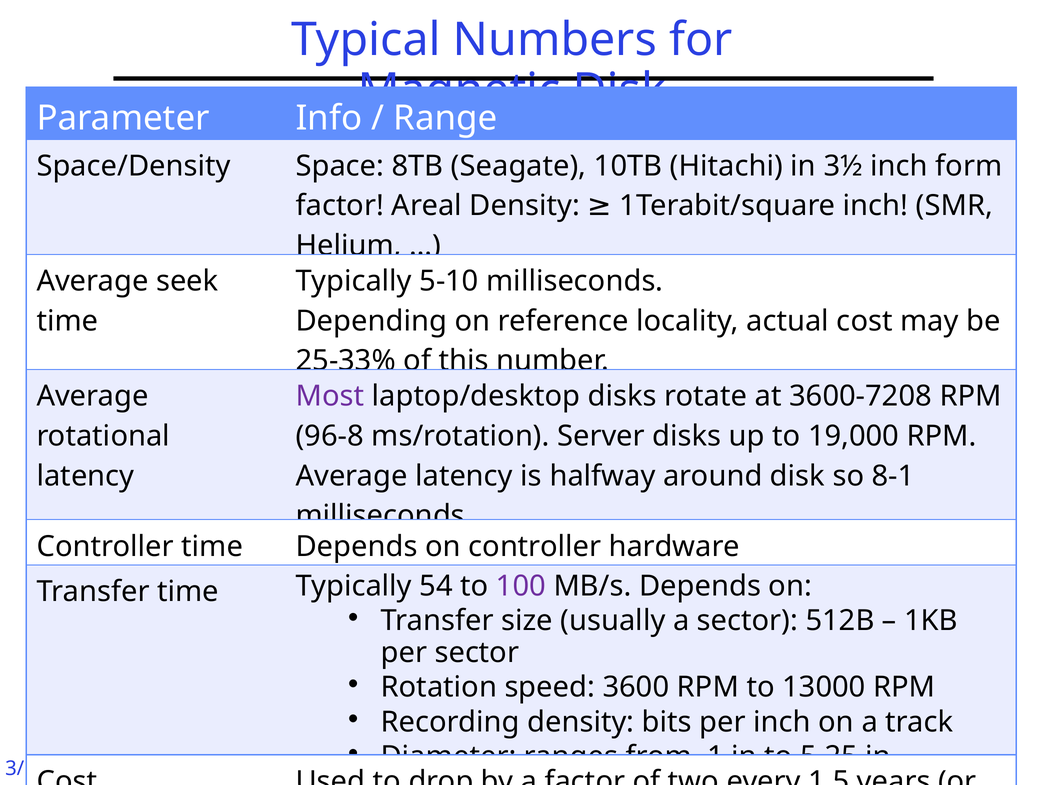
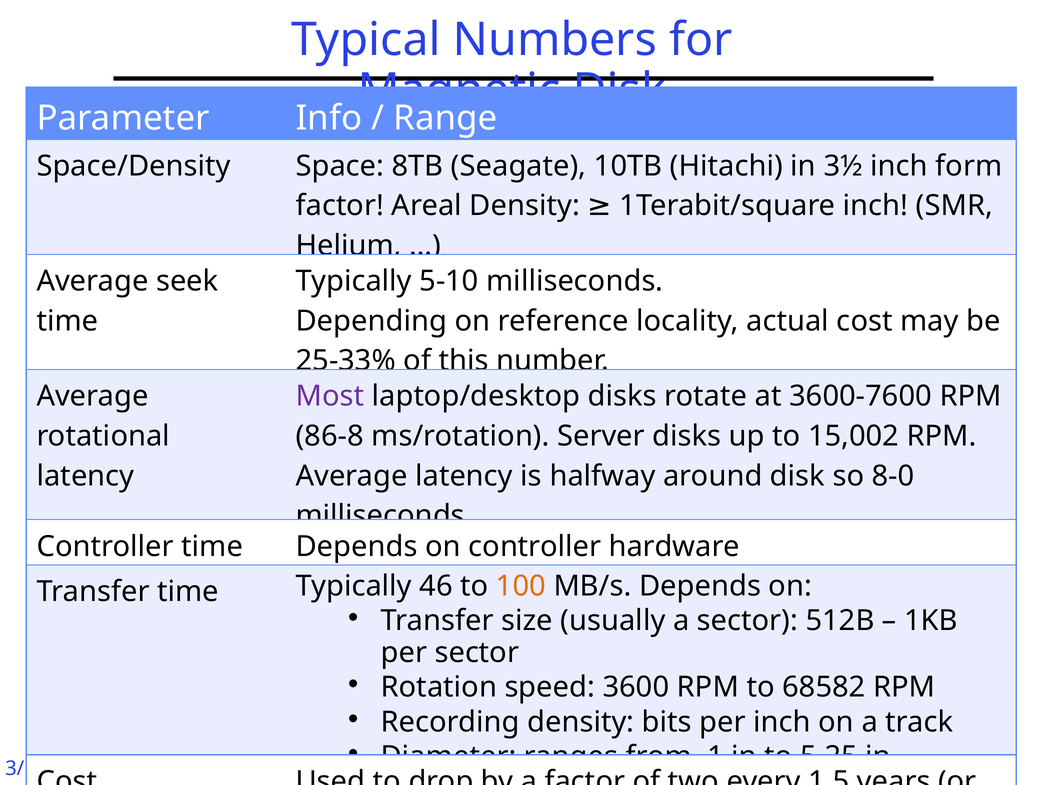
3600-7208: 3600-7208 -> 3600-7600
96-8: 96-8 -> 86-8
19,000: 19,000 -> 15,002
8-1: 8-1 -> 8-0
54: 54 -> 46
100 colour: purple -> orange
13000: 13000 -> 68582
